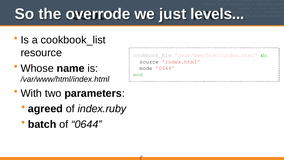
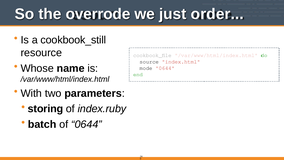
levels: levels -> order
cookbook_list: cookbook_list -> cookbook_still
agreed: agreed -> storing
